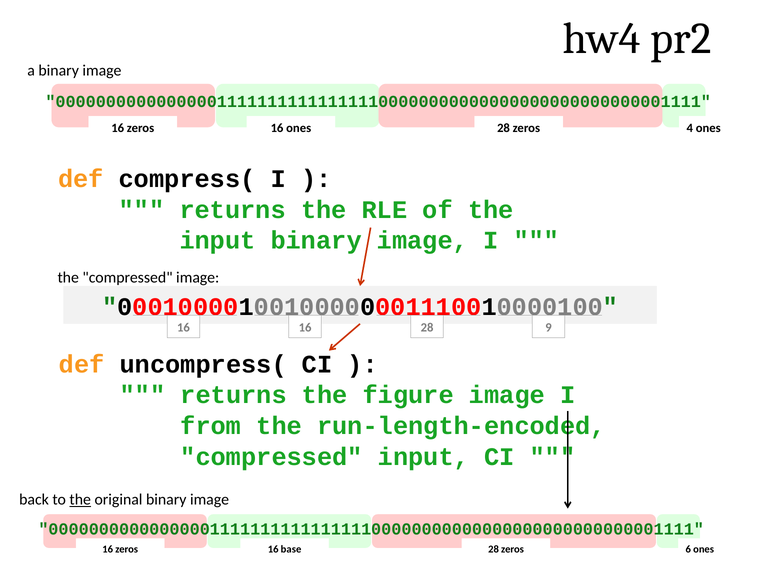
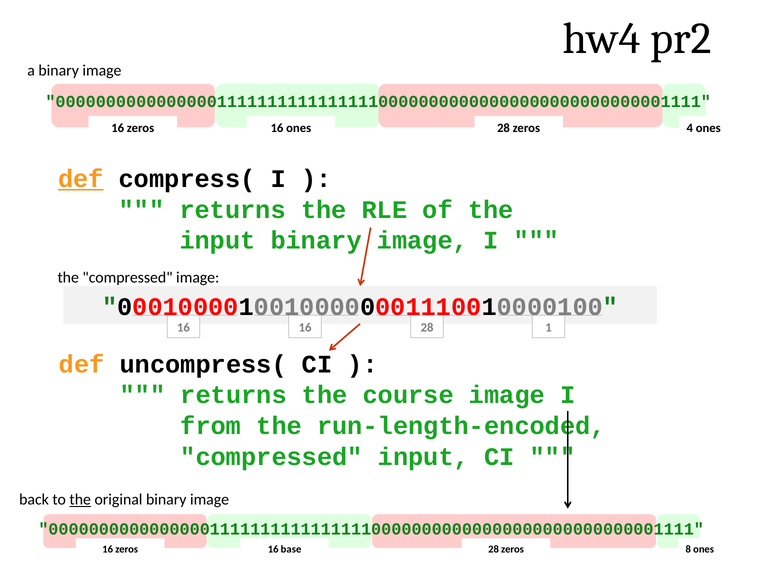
def at (81, 179) underline: none -> present
9: 9 -> 1
figure: figure -> course
6: 6 -> 8
